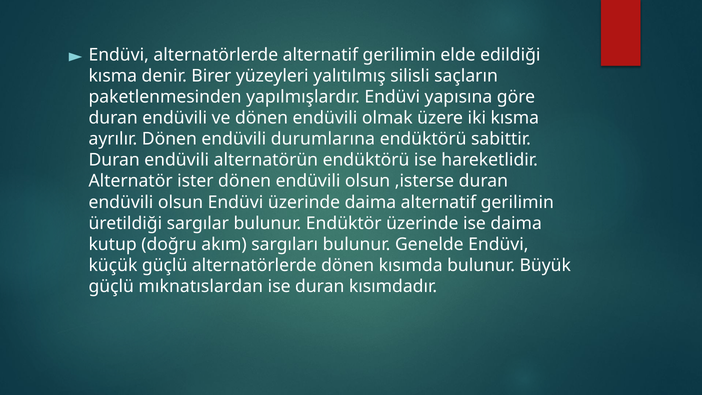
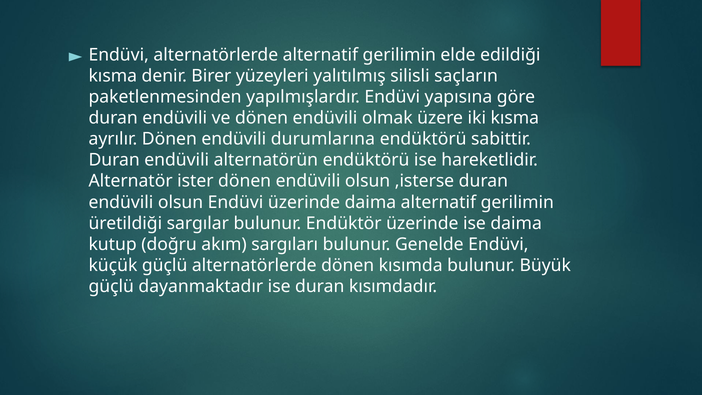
mıknatıslardan: mıknatıslardan -> dayanmaktadır
